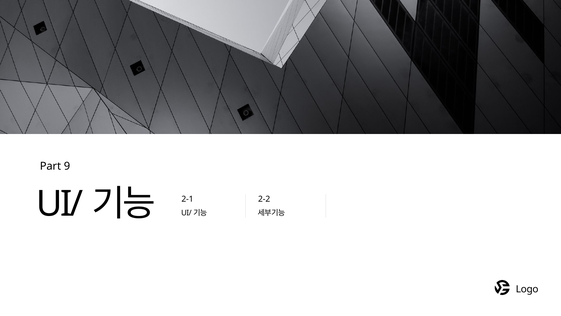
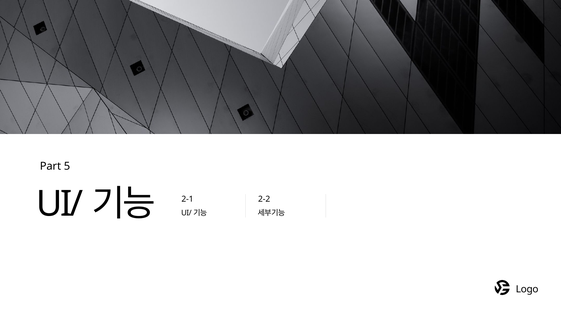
9: 9 -> 5
